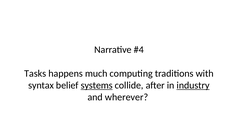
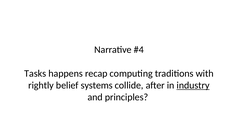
much: much -> recap
syntax: syntax -> rightly
systems underline: present -> none
wherever: wherever -> principles
